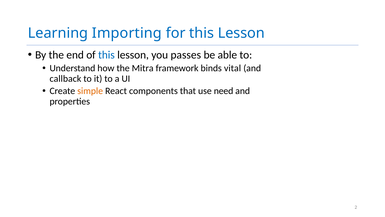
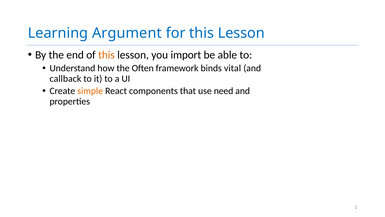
Importing: Importing -> Argument
this at (106, 55) colour: blue -> orange
passes: passes -> import
Mitra: Mitra -> Often
